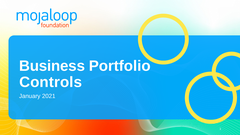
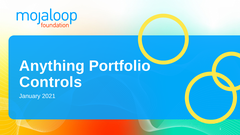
Business: Business -> Anything
